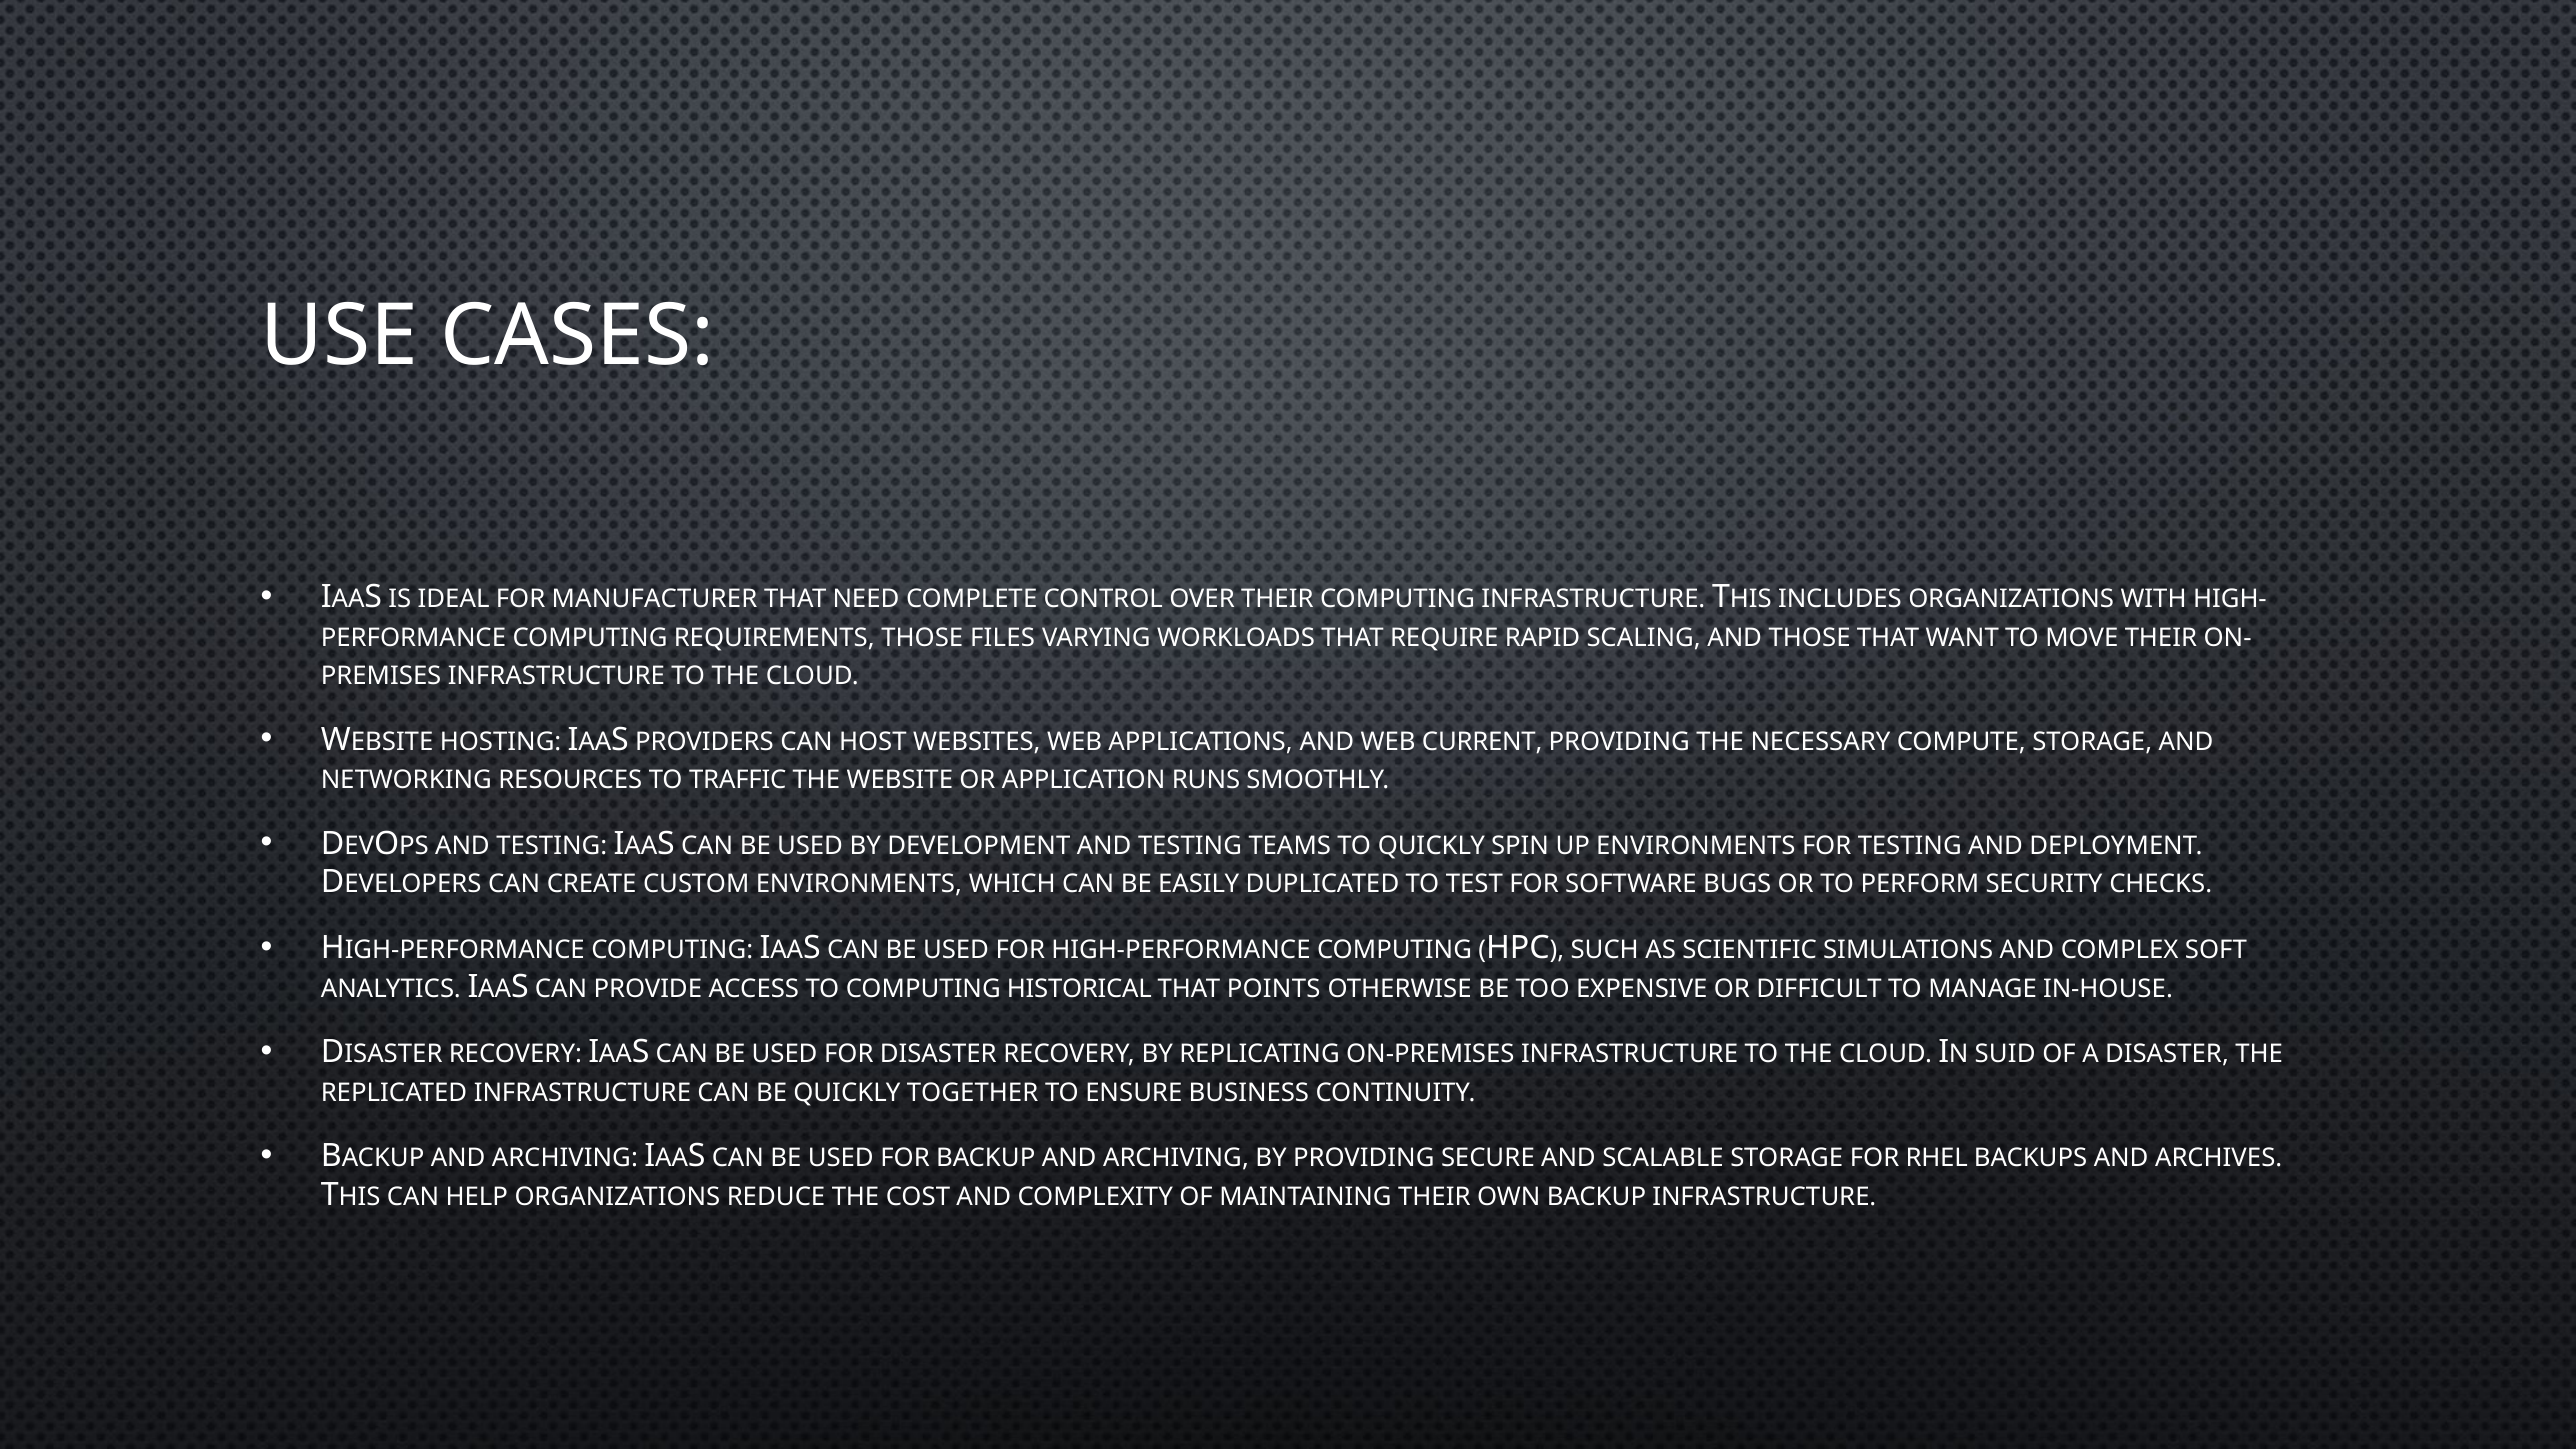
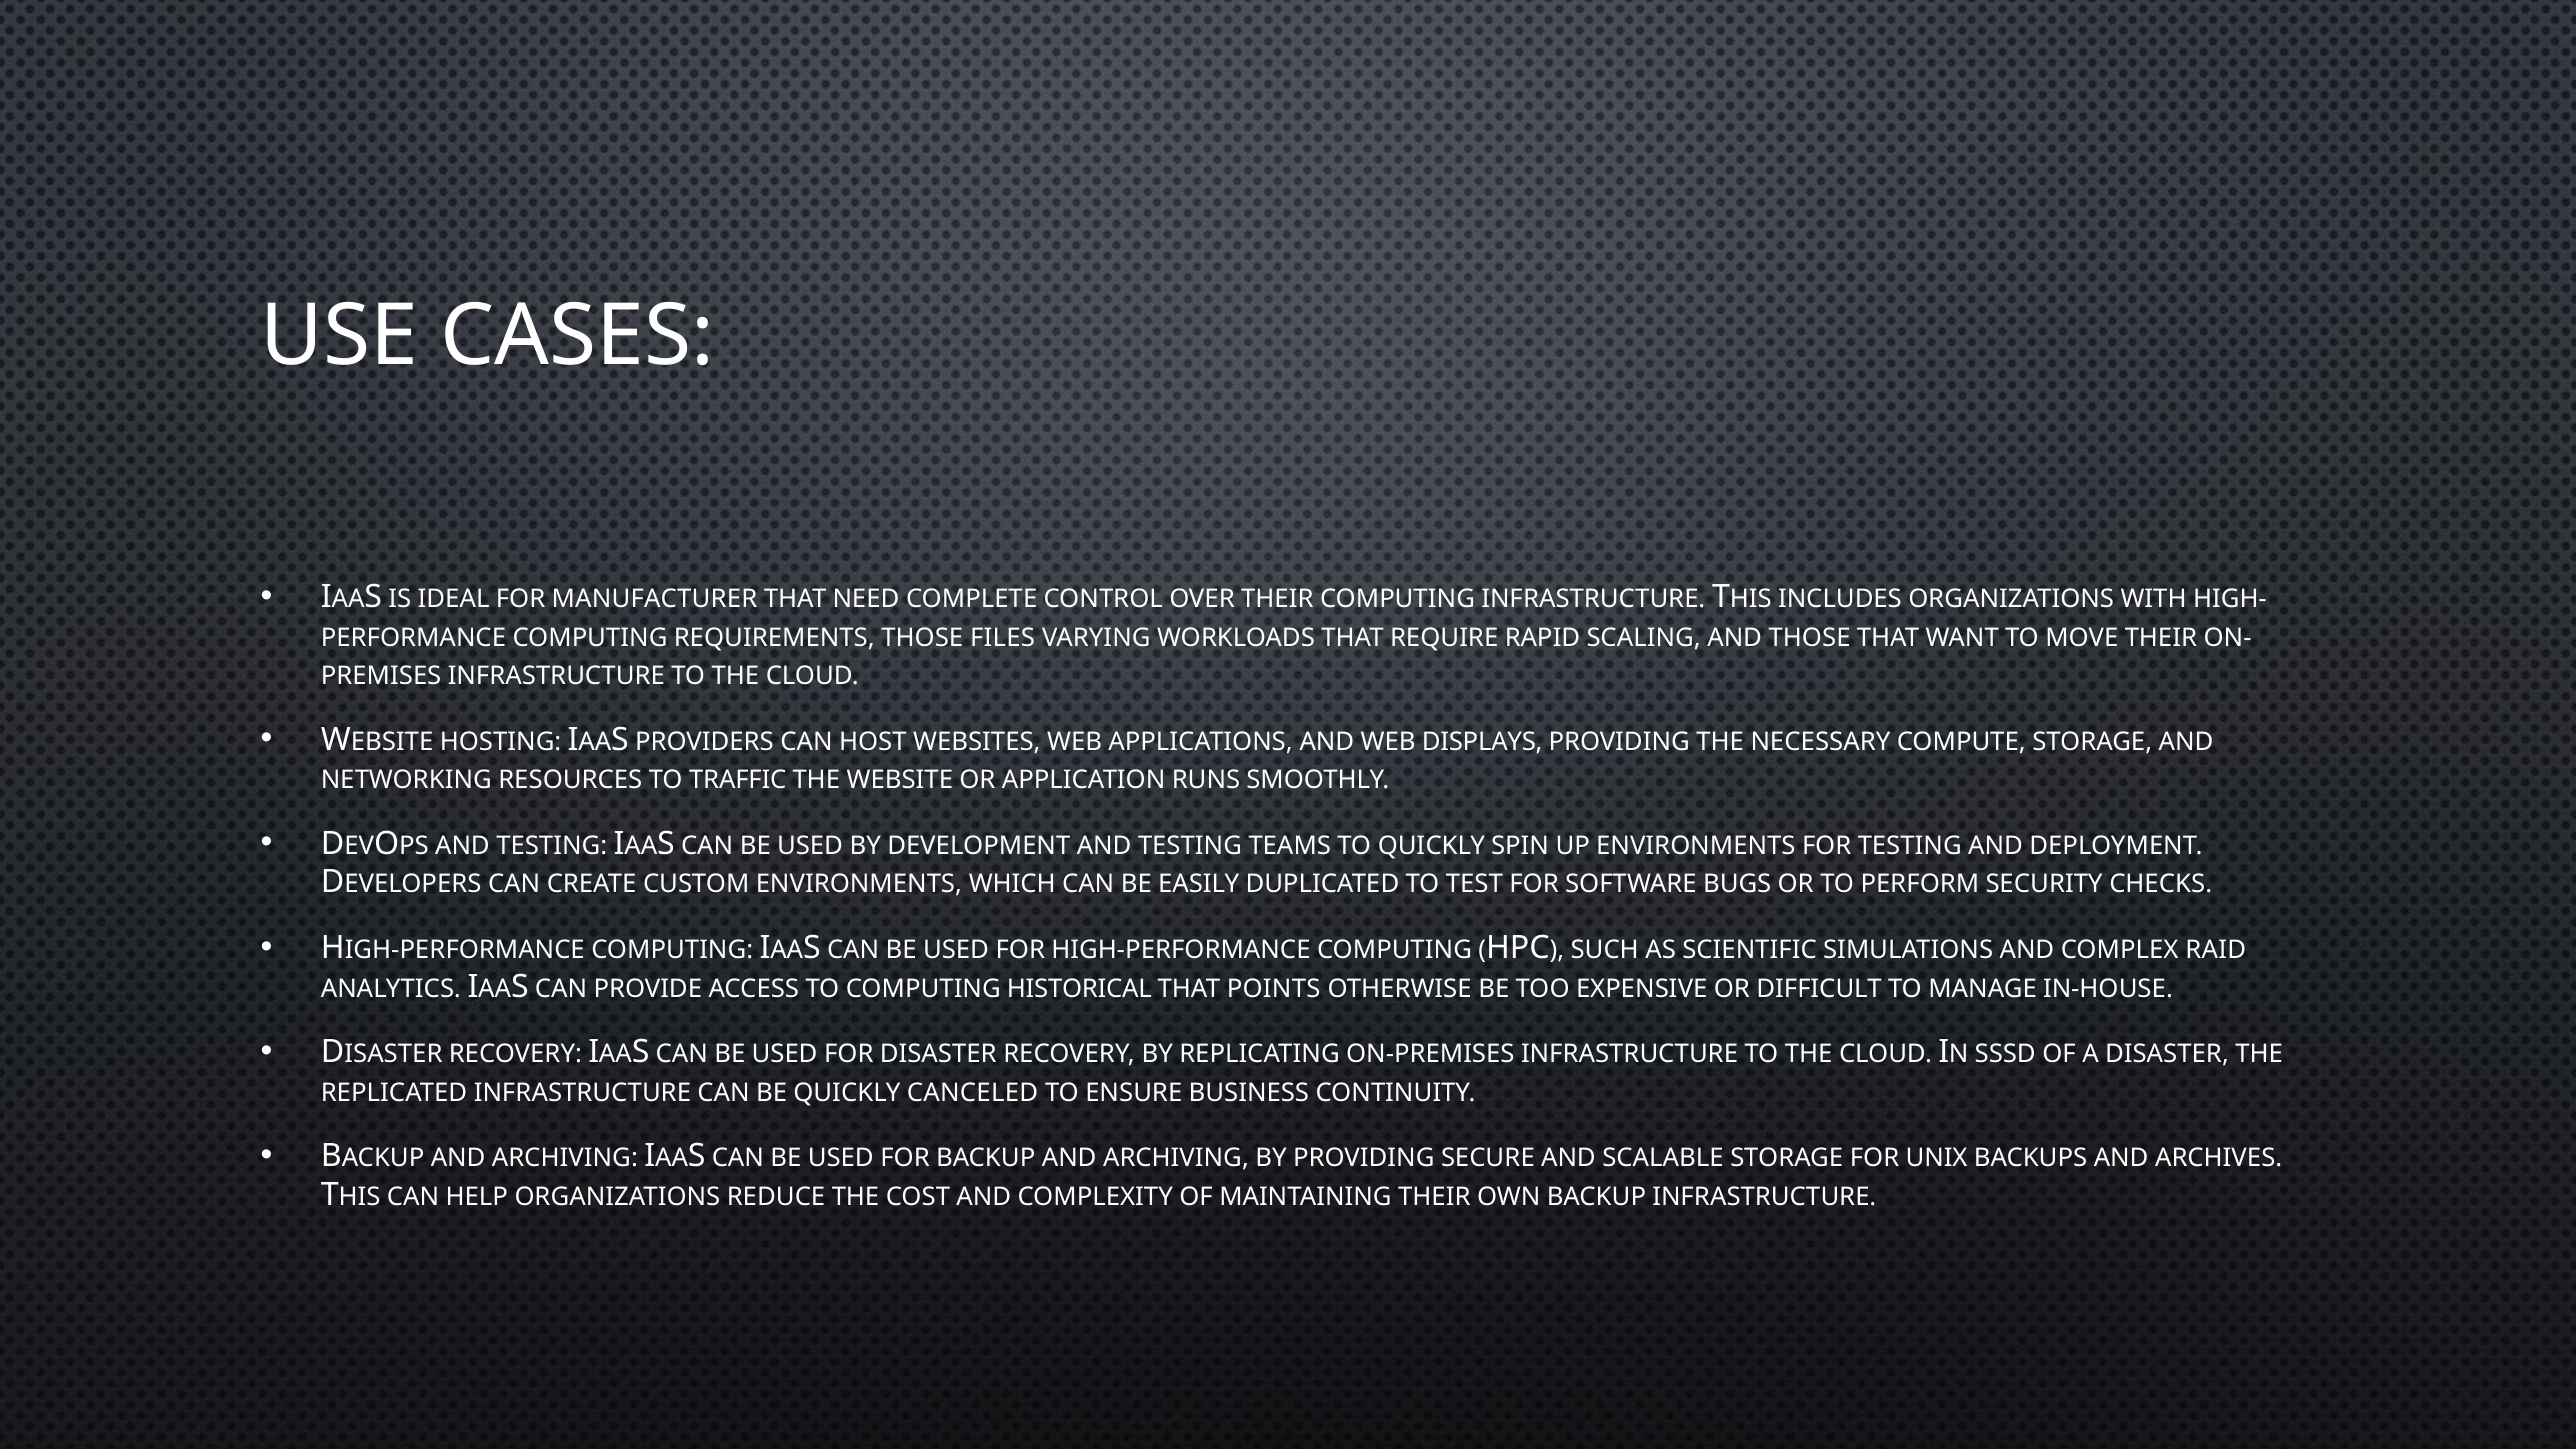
CURRENT: CURRENT -> DISPLAYS
SOFT: SOFT -> RAID
SUID: SUID -> SSSD
TOGETHER: TOGETHER -> CANCELED
RHEL: RHEL -> UNIX
